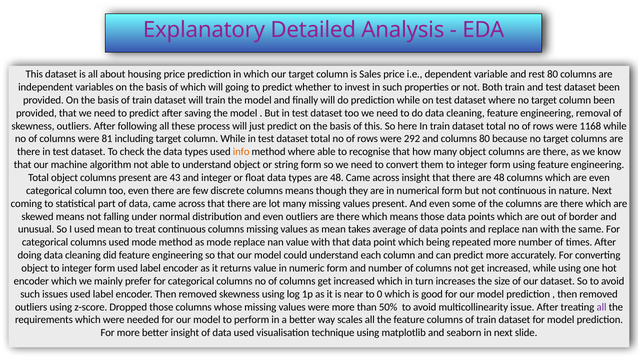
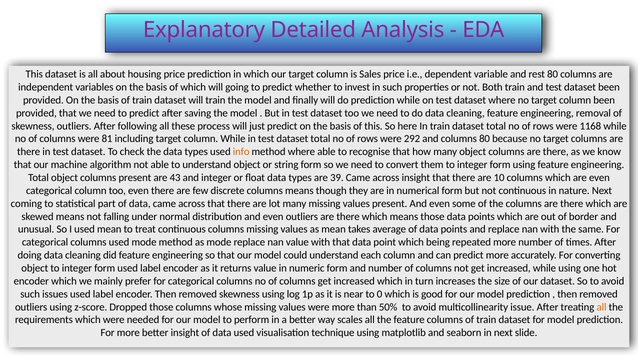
types are 48: 48 -> 39
there are 48: 48 -> 10
all at (602, 307) colour: purple -> orange
